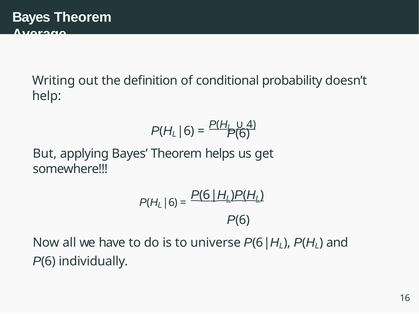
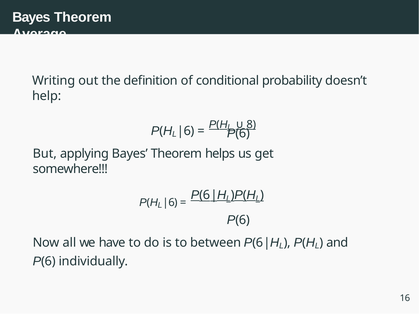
4: 4 -> 8
universe: universe -> between
